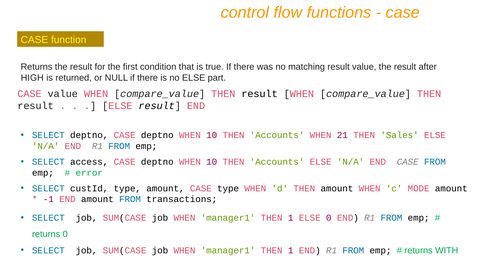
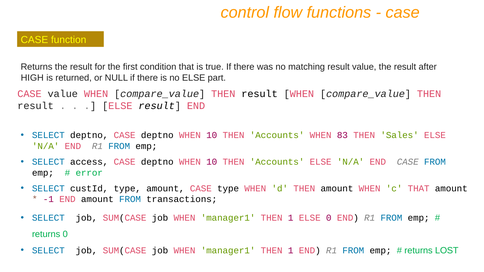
21: 21 -> 83
c MODE: MODE -> THAT
WITH: WITH -> LOST
